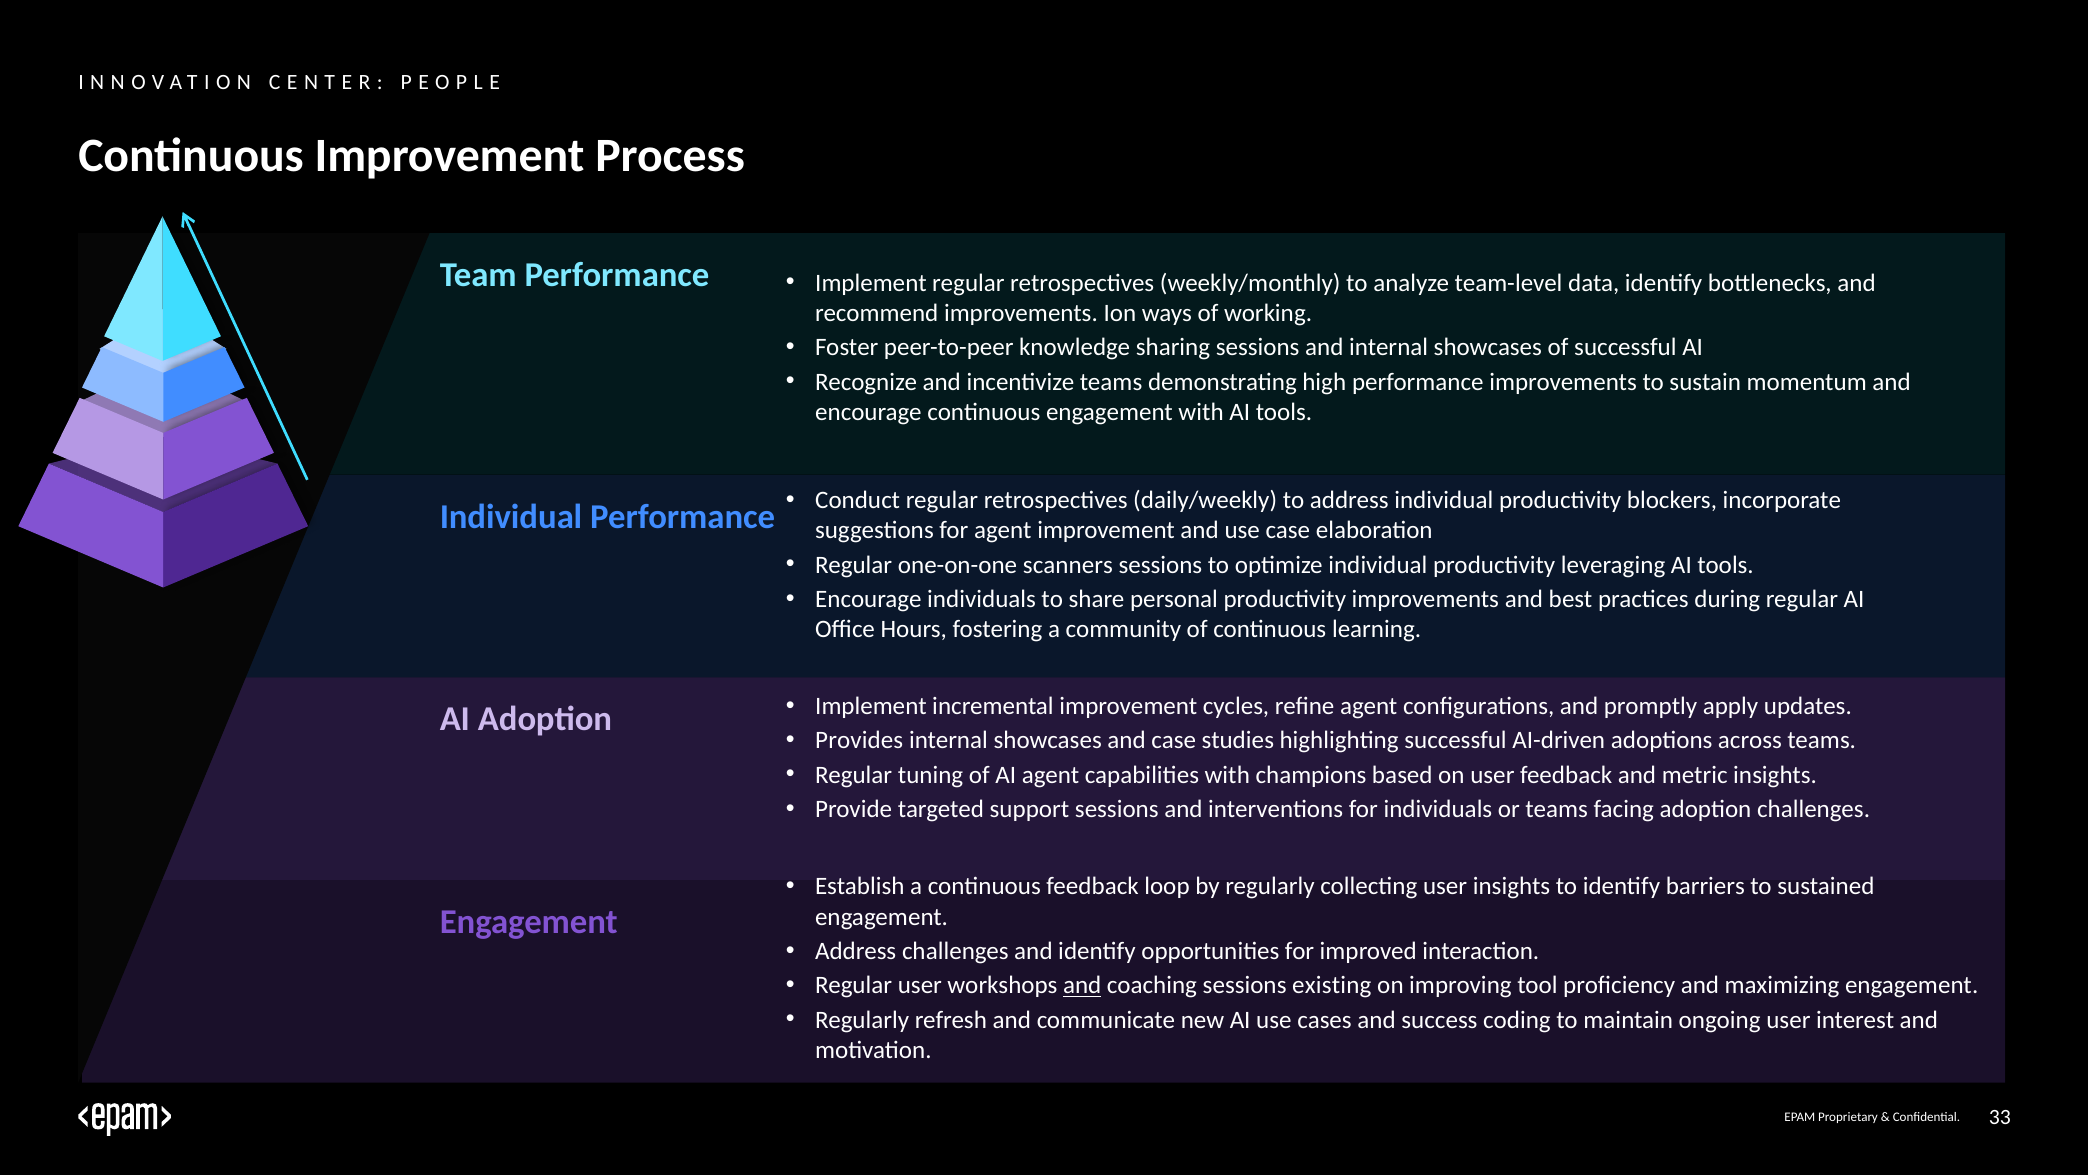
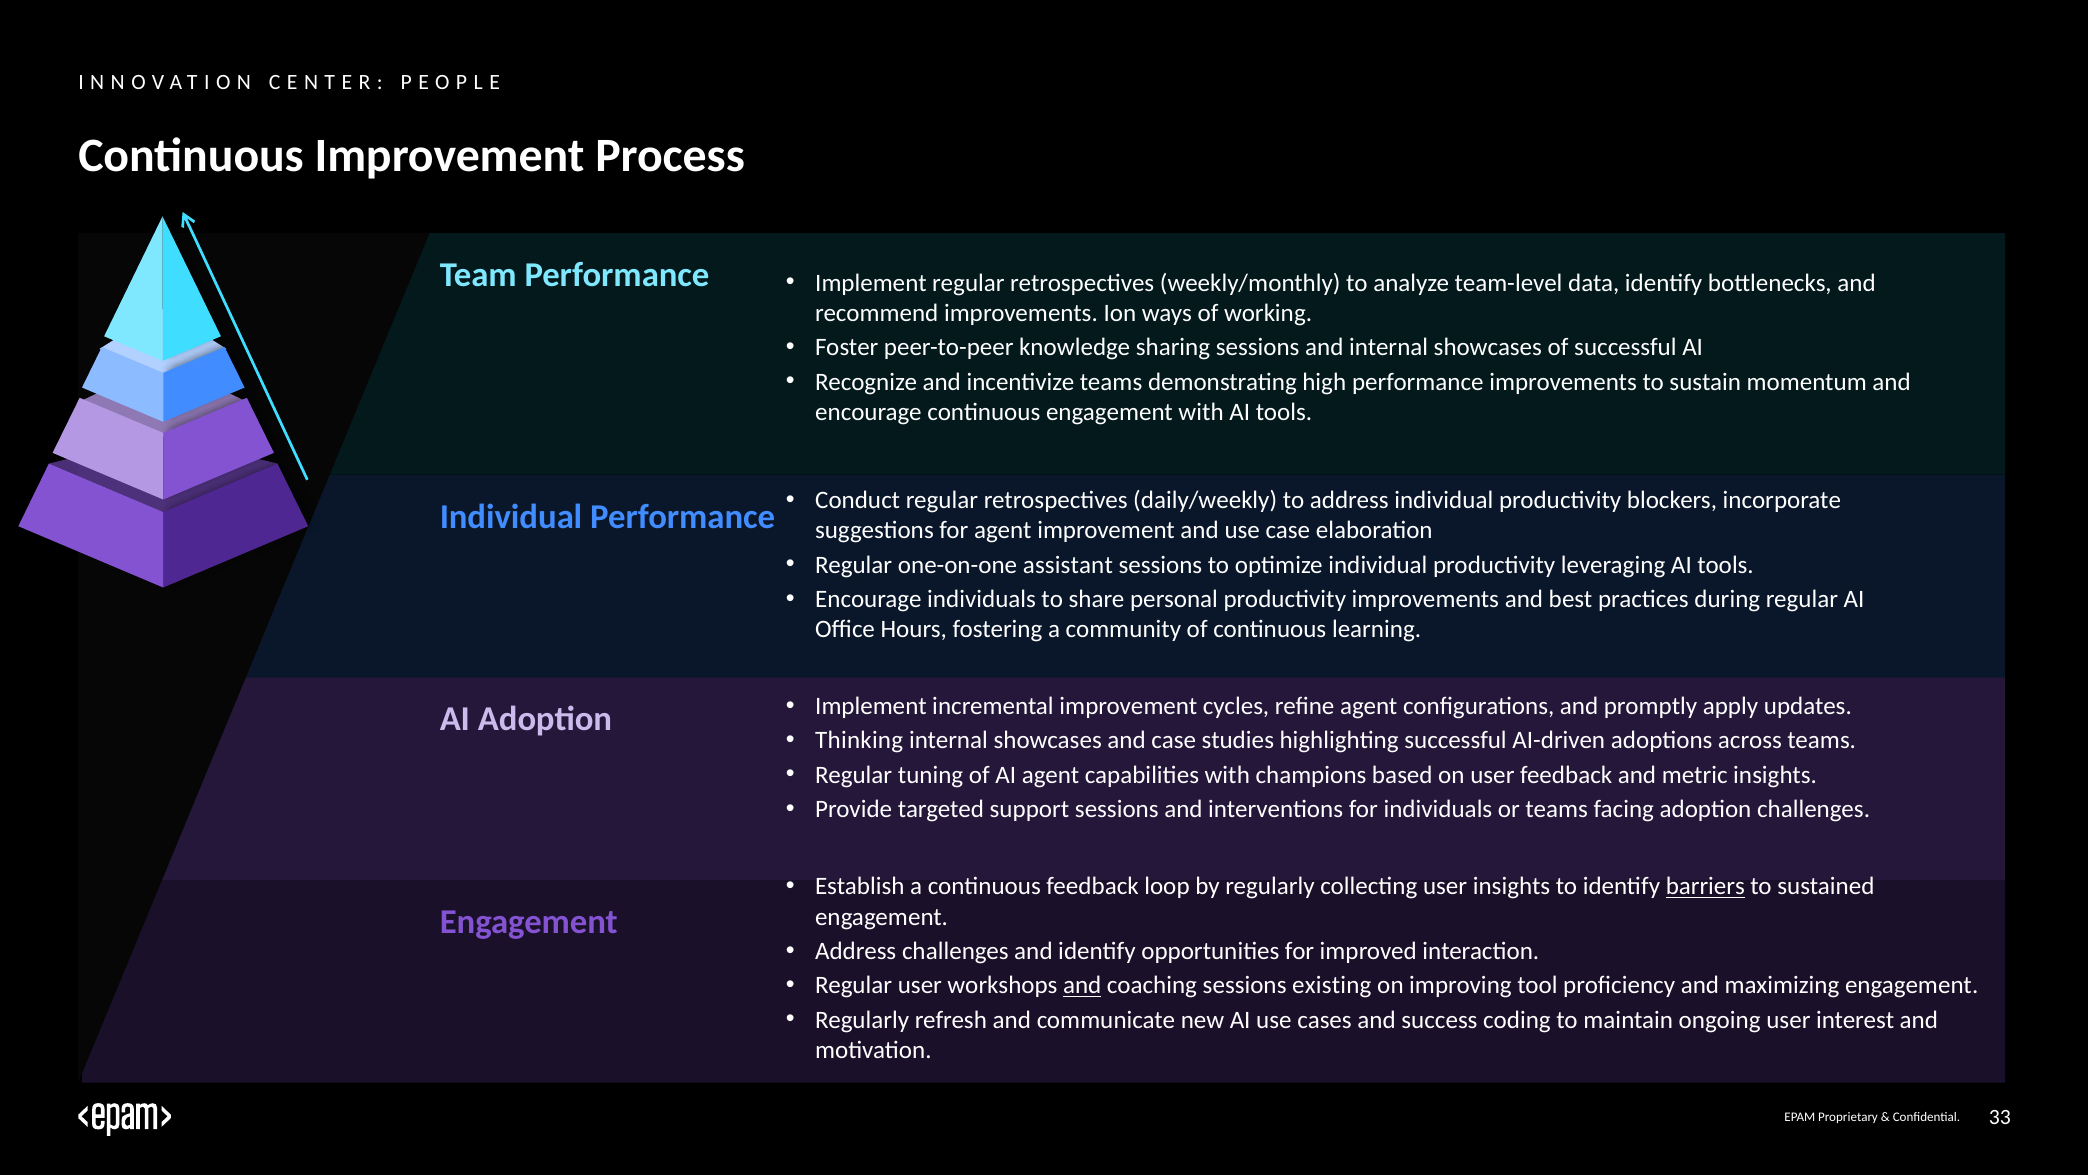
scanners: scanners -> assistant
Provides: Provides -> Thinking
barriers underline: none -> present
